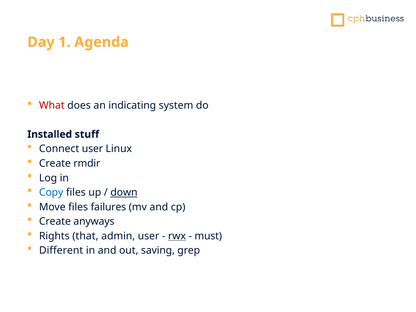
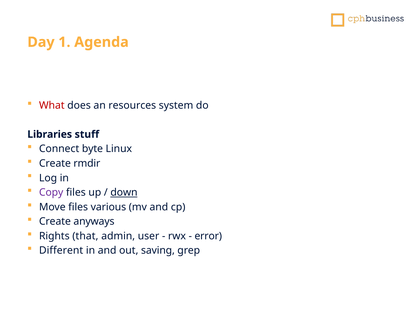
indicating: indicating -> resources
Installed: Installed -> Libraries
Connect user: user -> byte
Copy colour: blue -> purple
failures: failures -> various
rwx underline: present -> none
must: must -> error
